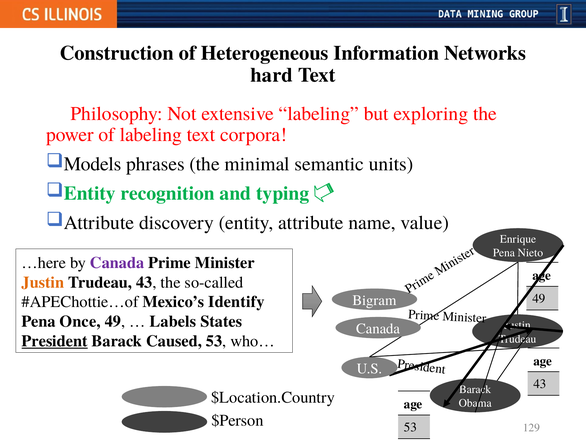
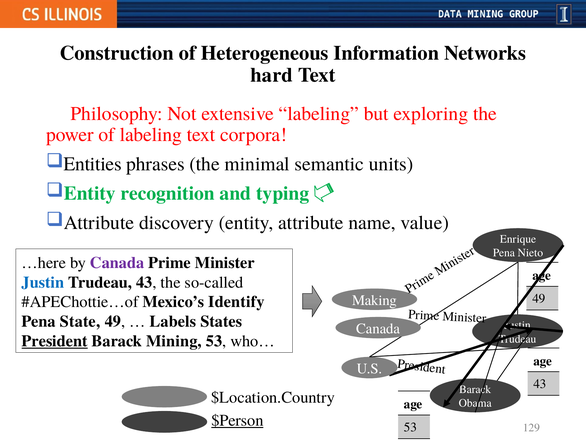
Models: Models -> Entities
Justin at (43, 282) colour: orange -> blue
Bigram: Bigram -> Making
Once: Once -> State
Caused: Caused -> Mining
$Person underline: none -> present
